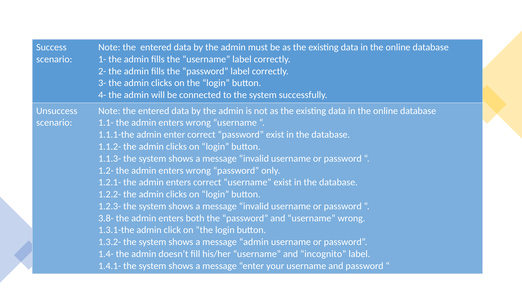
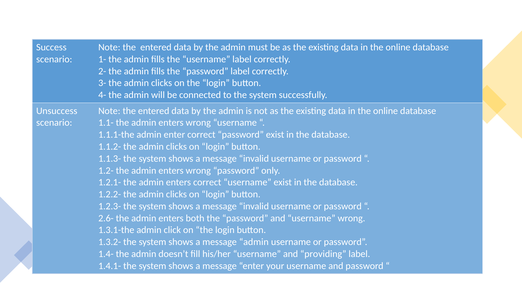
3.8-: 3.8- -> 2.6-
incognito: incognito -> providing
